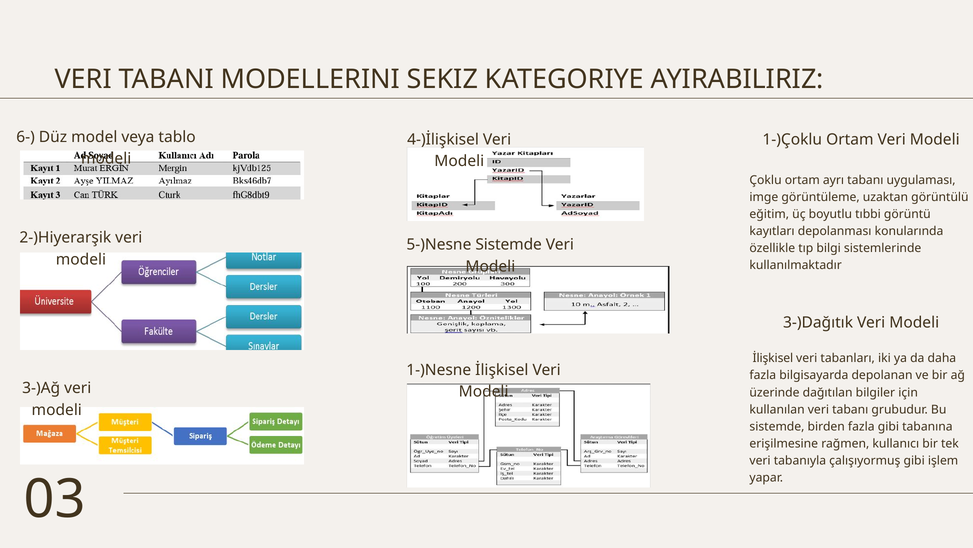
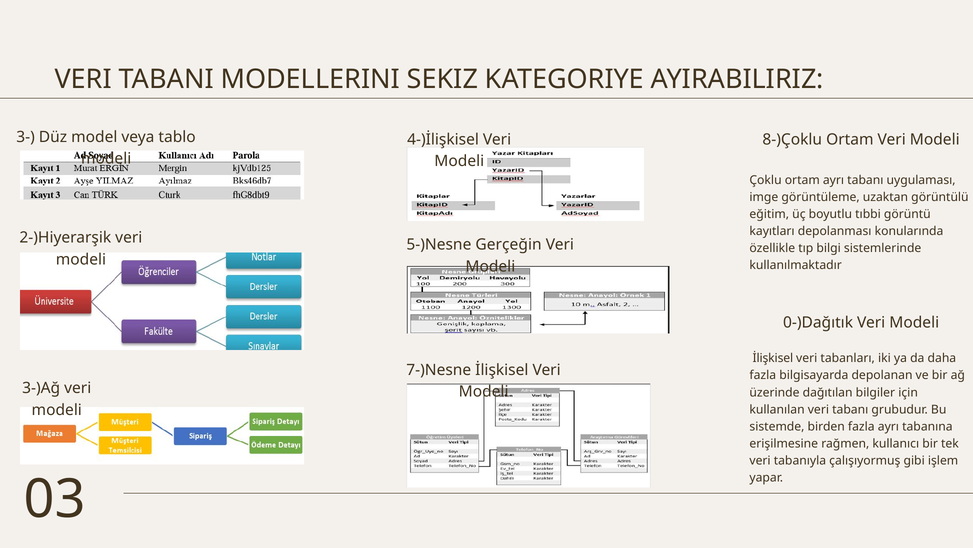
6-: 6- -> 3-
1-)Çoklu: 1-)Çoklu -> 8-)Çoklu
5-)Nesne Sistemde: Sistemde -> Gerçeğin
3-)Dağıtık: 3-)Dağıtık -> 0-)Dağıtık
1-)Nesne: 1-)Nesne -> 7-)Nesne
fazla gibi: gibi -> ayrı
